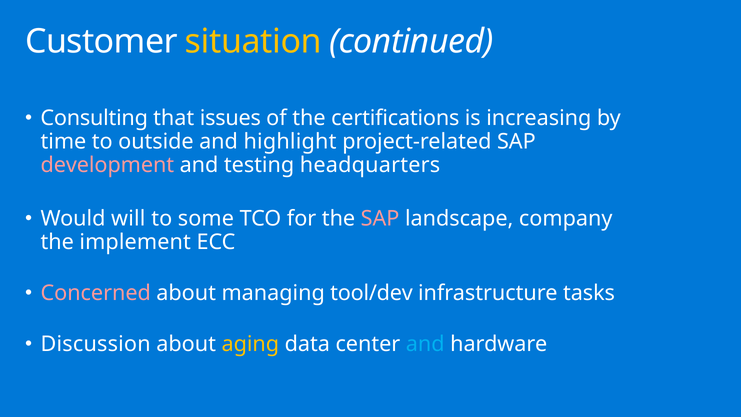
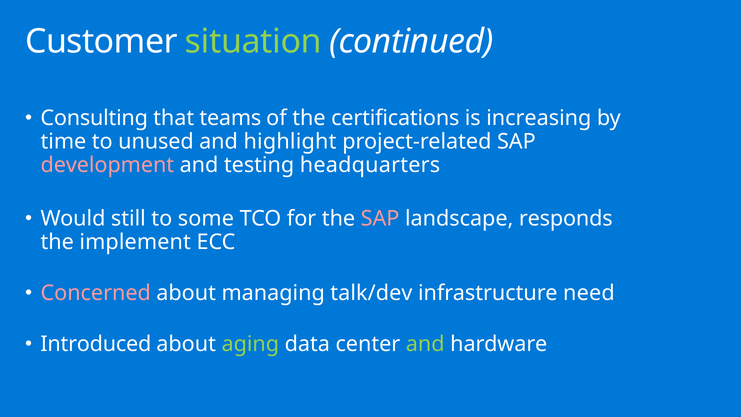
situation colour: yellow -> light green
issues: issues -> teams
outside: outside -> unused
will: will -> still
company: company -> responds
tool/dev: tool/dev -> talk/dev
tasks: tasks -> need
Discussion: Discussion -> Introduced
aging colour: yellow -> light green
and at (425, 344) colour: light blue -> light green
